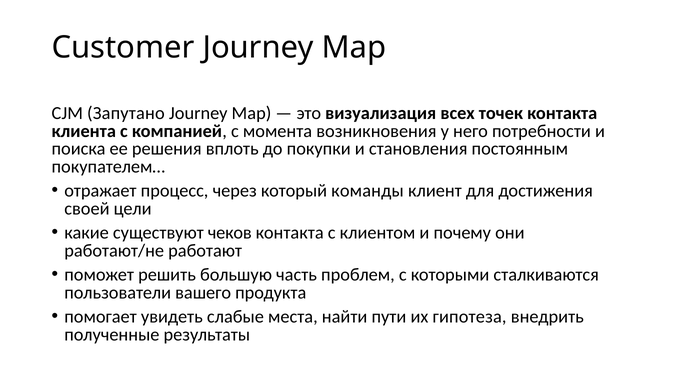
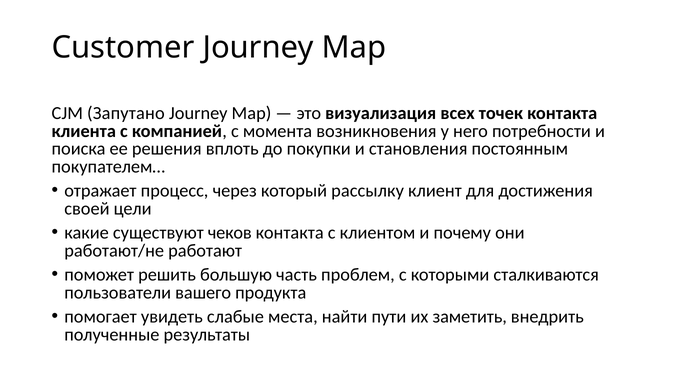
команды: команды -> рассылку
гипотеза: гипотеза -> заметить
